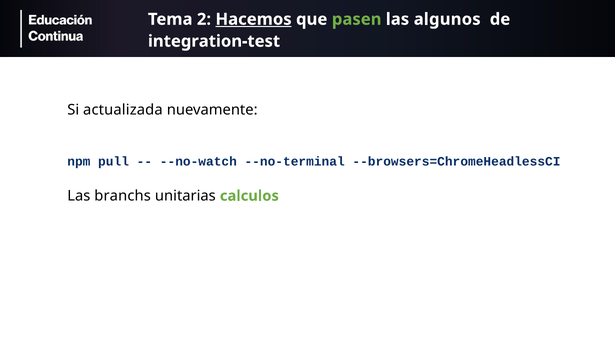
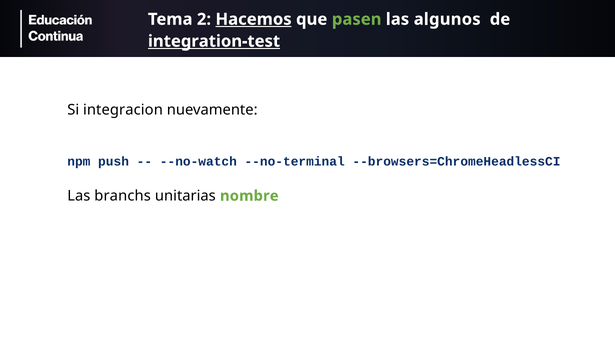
integration-test underline: none -> present
actualizada: actualizada -> integracion
pull: pull -> push
calculos: calculos -> nombre
